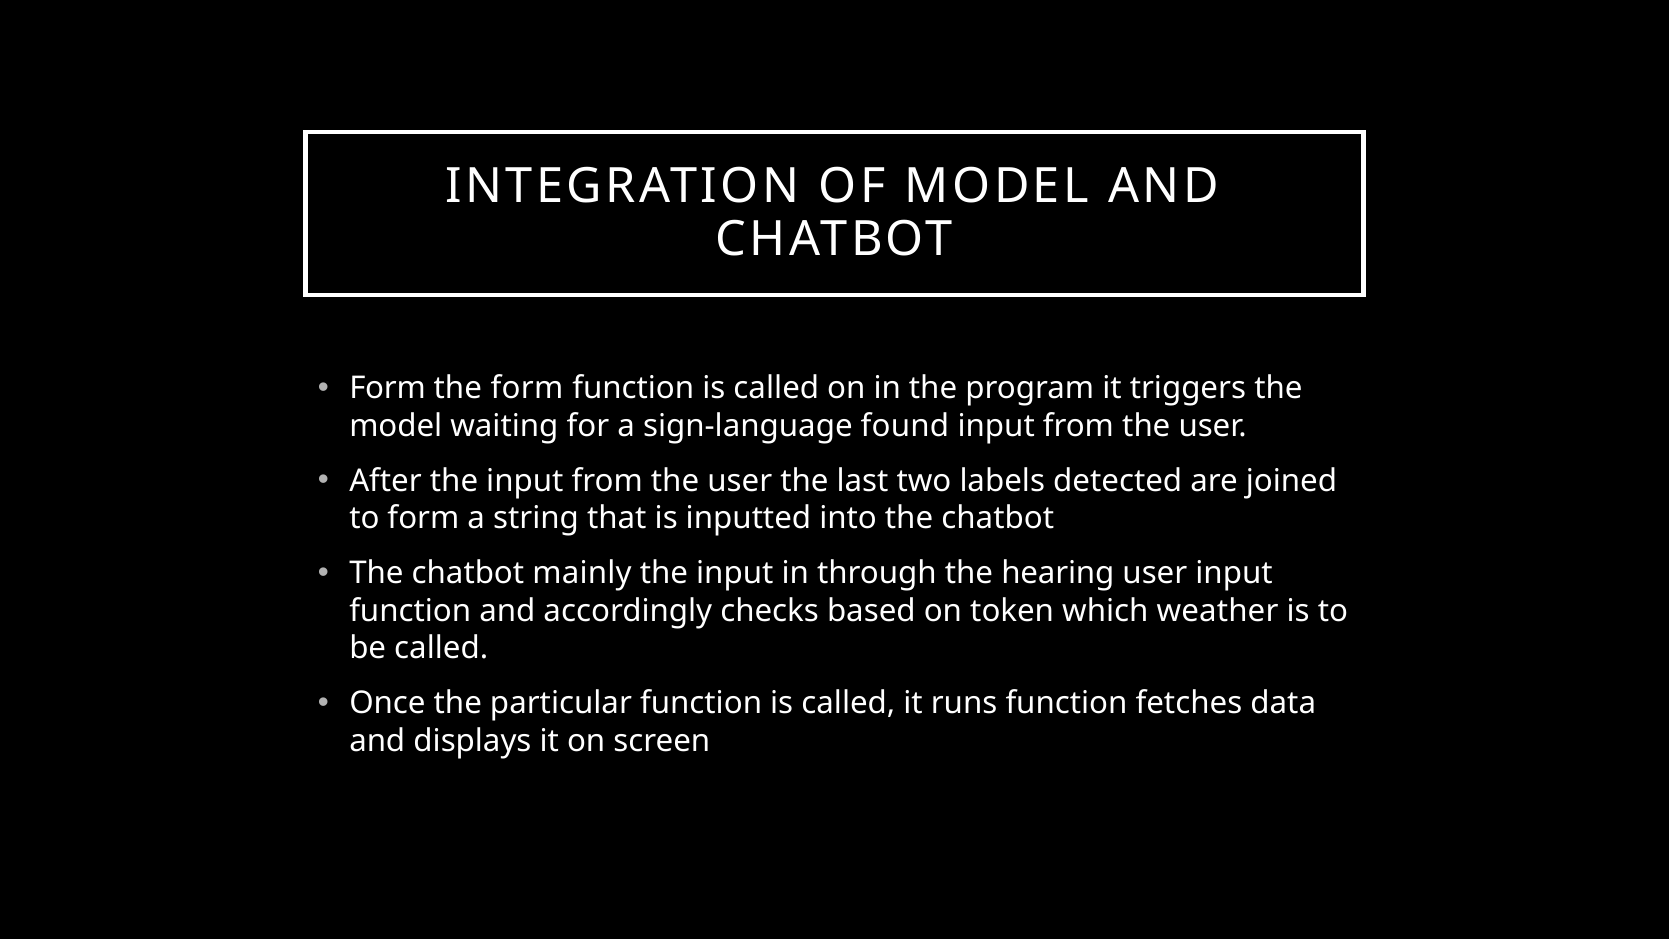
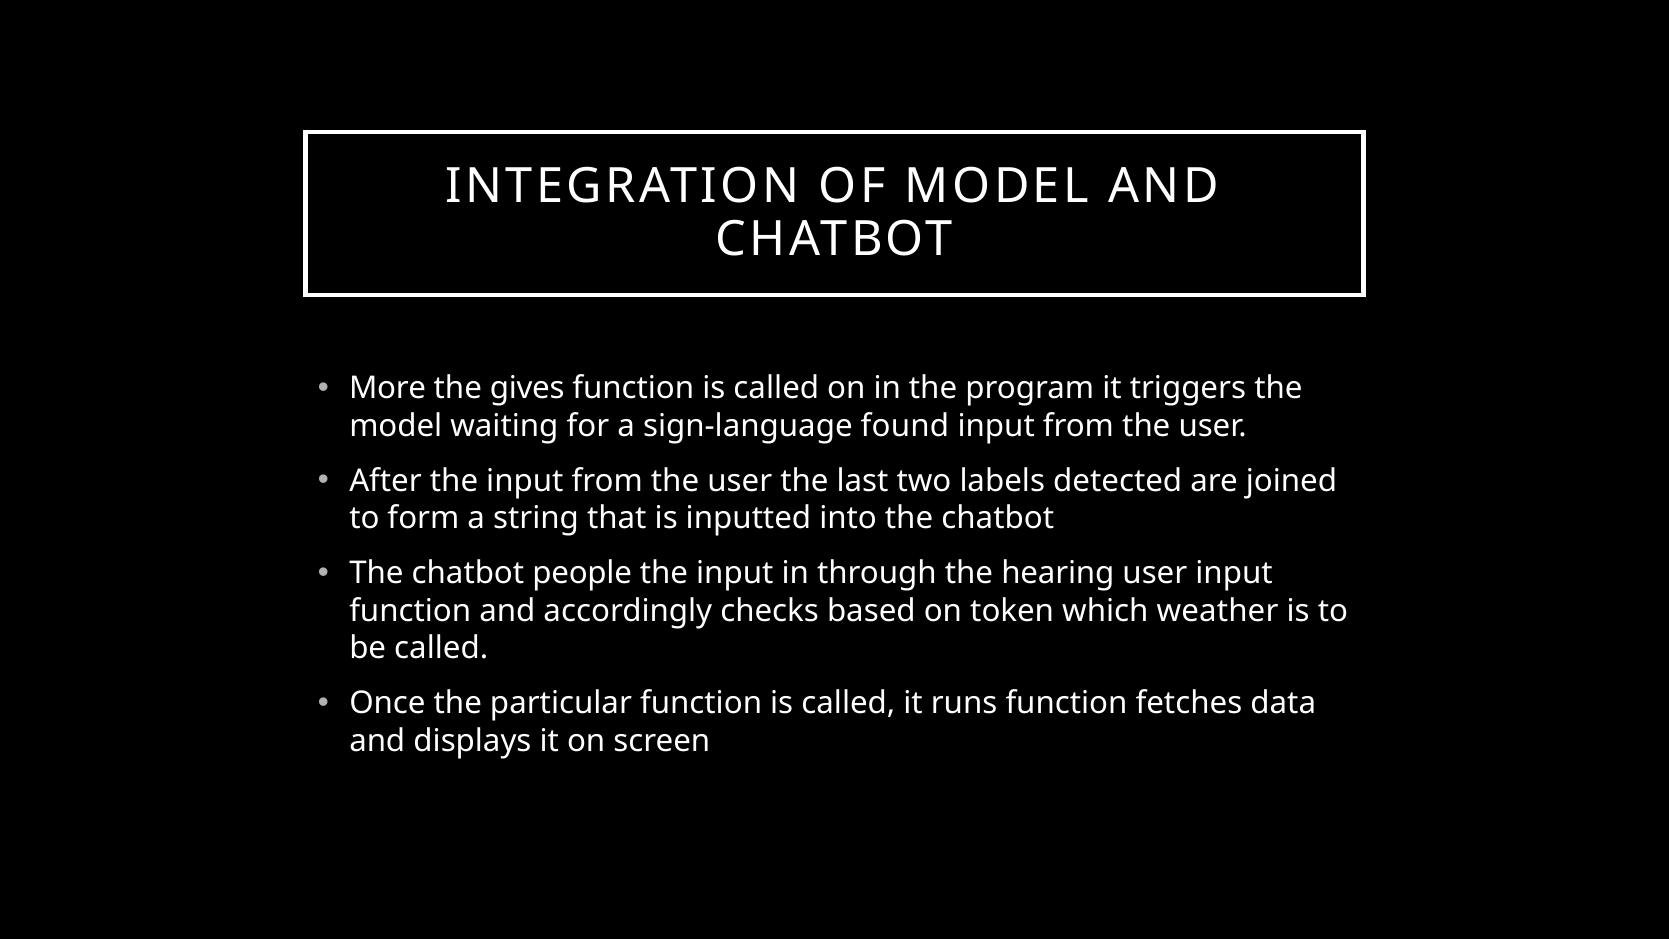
Form at (388, 388): Form -> More
the form: form -> gives
mainly: mainly -> people
